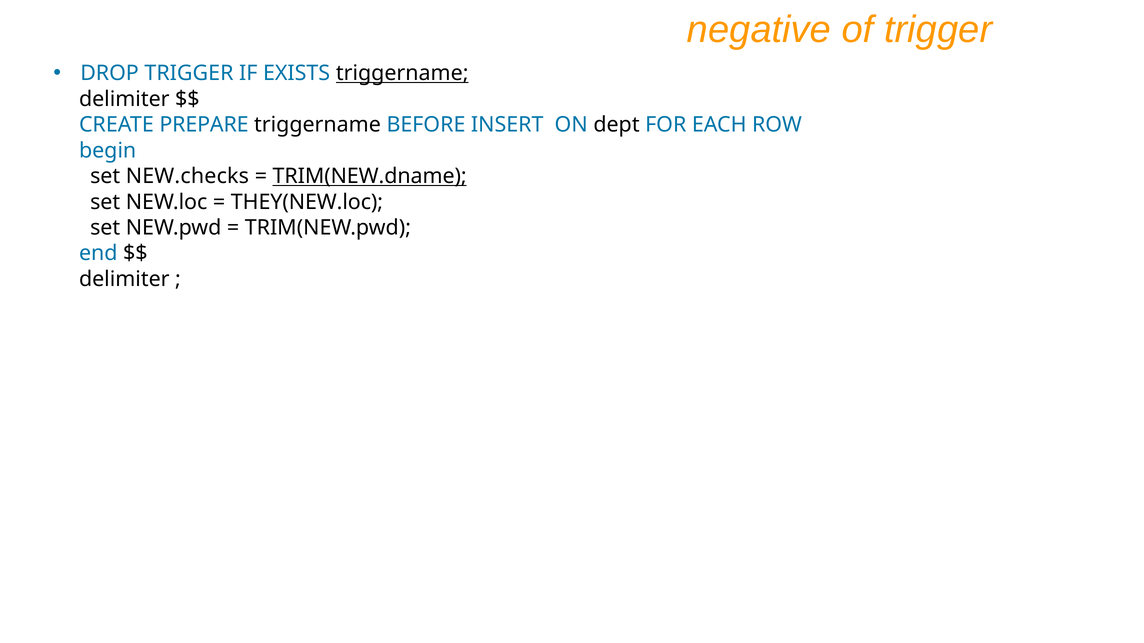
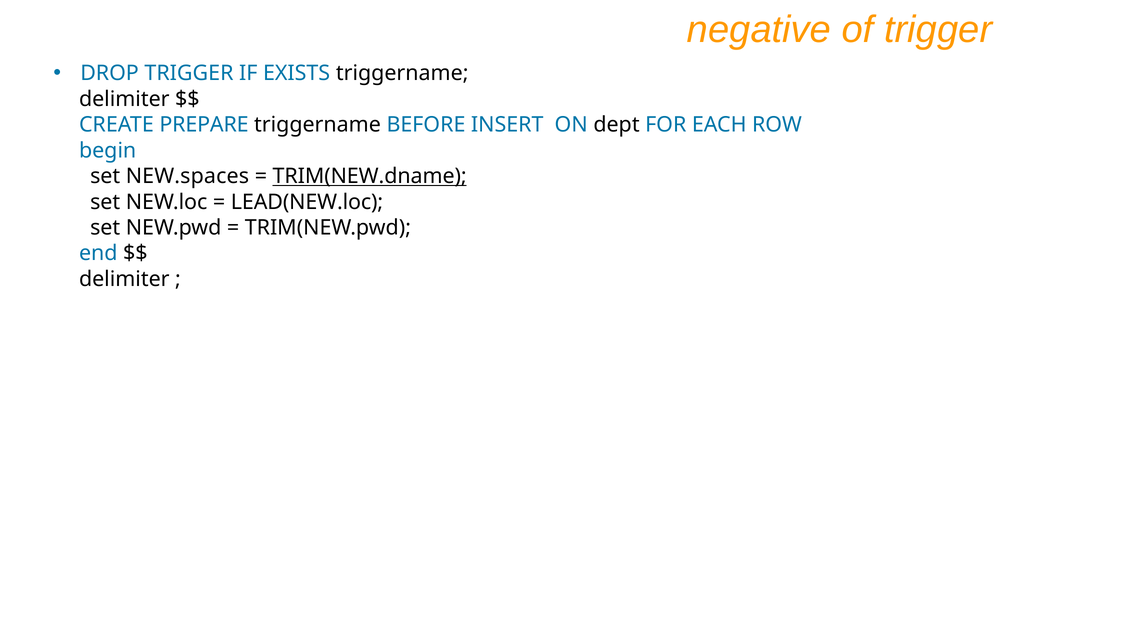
triggername at (402, 73) underline: present -> none
NEW.checks: NEW.checks -> NEW.spaces
THEY(NEW.loc: THEY(NEW.loc -> LEAD(NEW.loc
